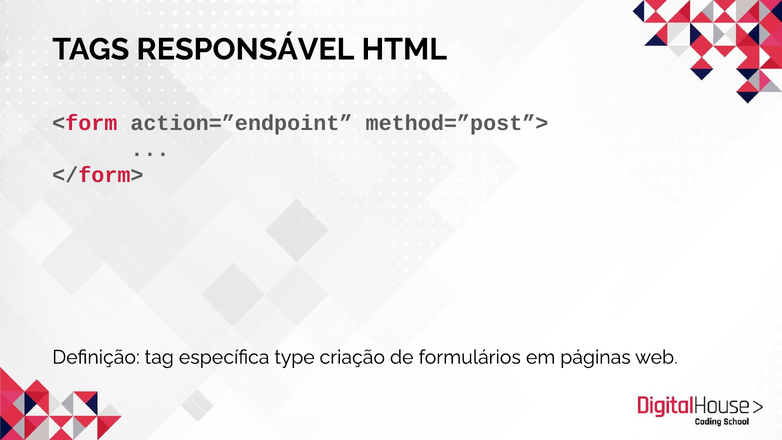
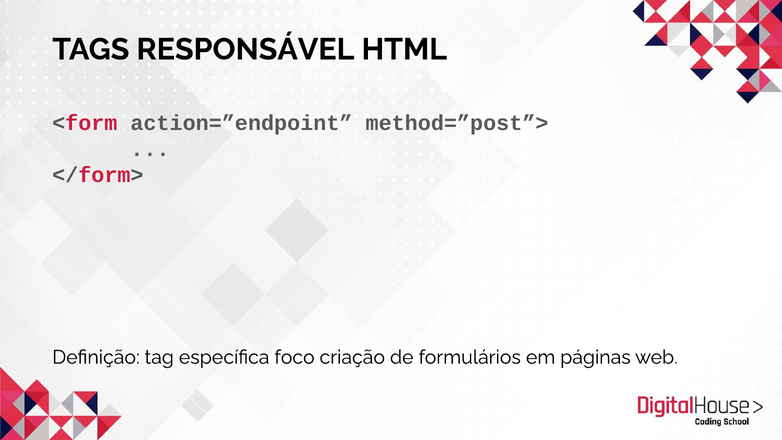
type: type -> foco
